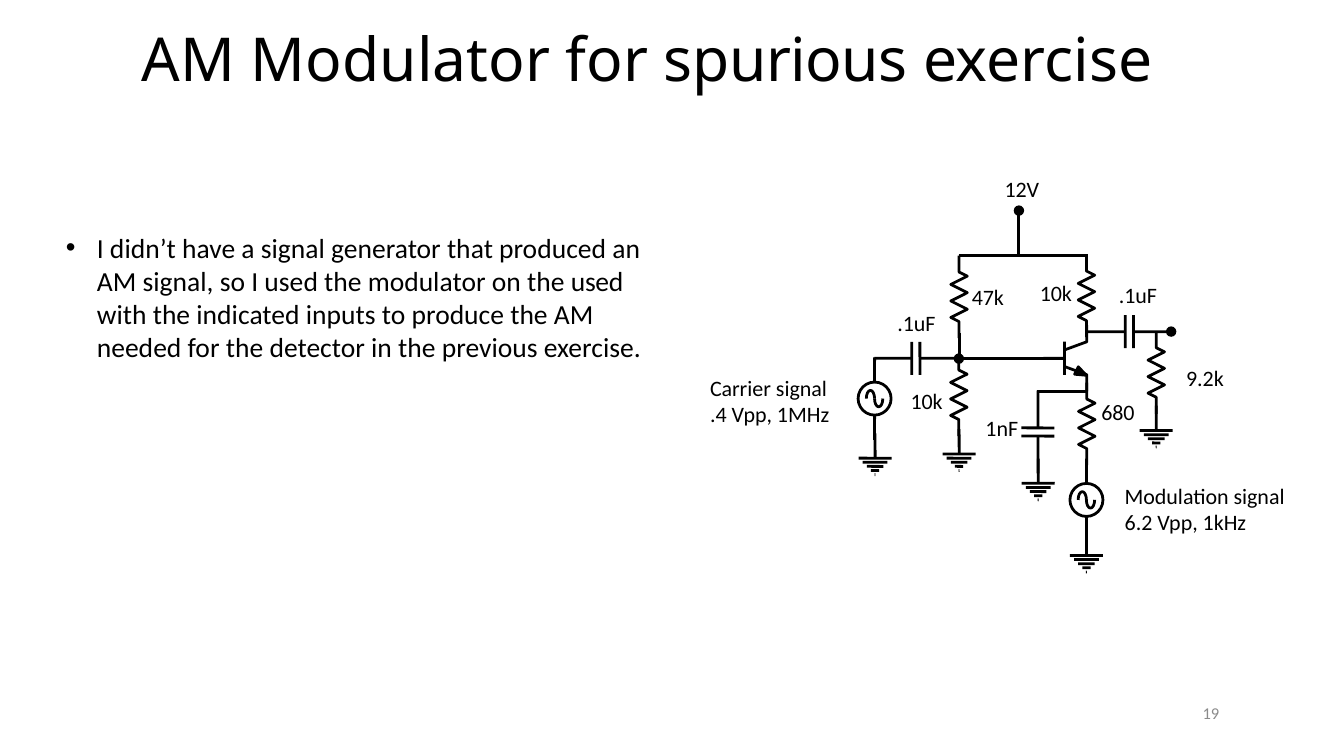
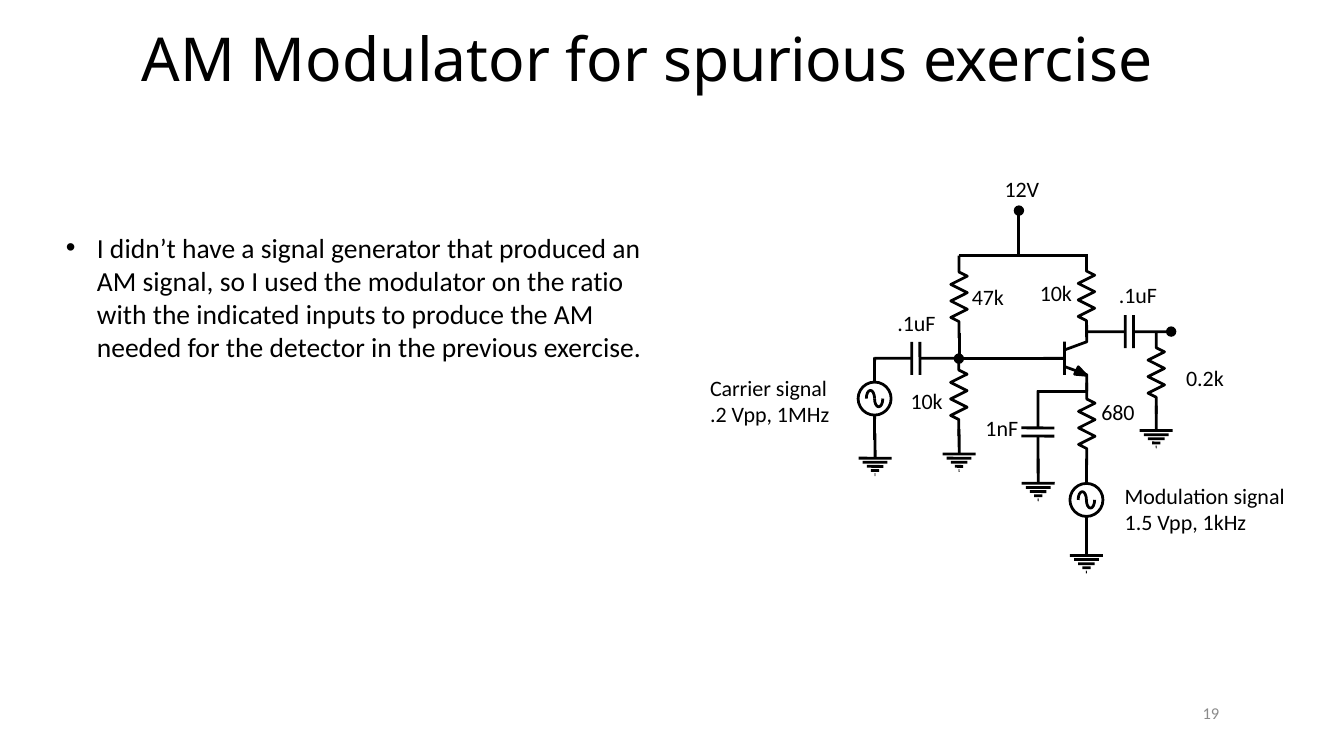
the used: used -> ratio
9.2k: 9.2k -> 0.2k
.4: .4 -> .2
6.2: 6.2 -> 1.5
